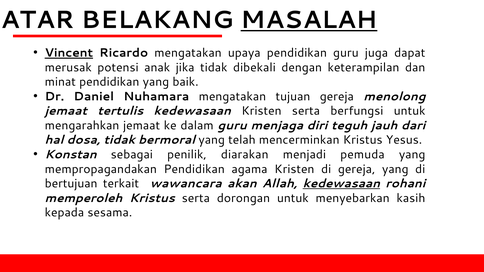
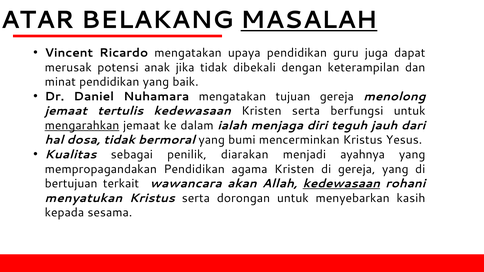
Vincent underline: present -> none
mengarahkan underline: none -> present
dalam guru: guru -> ialah
telah: telah -> bumi
Konstan: Konstan -> Kualitas
pemuda: pemuda -> ayahnya
memperoleh: memperoleh -> menyatukan
